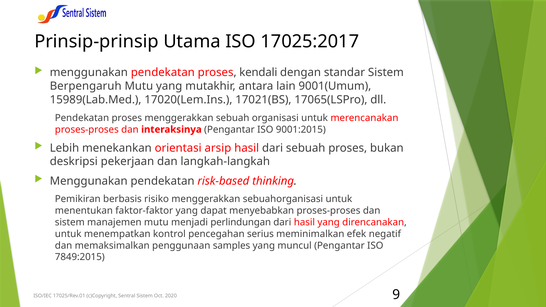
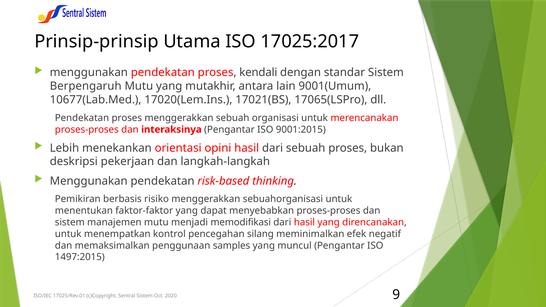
15989(Lab.Med: 15989(Lab.Med -> 10677(Lab.Med
arsip: arsip -> opini
perlindungan: perlindungan -> memodifikasi
serius: serius -> silang
7849:2015: 7849:2015 -> 1497:2015
